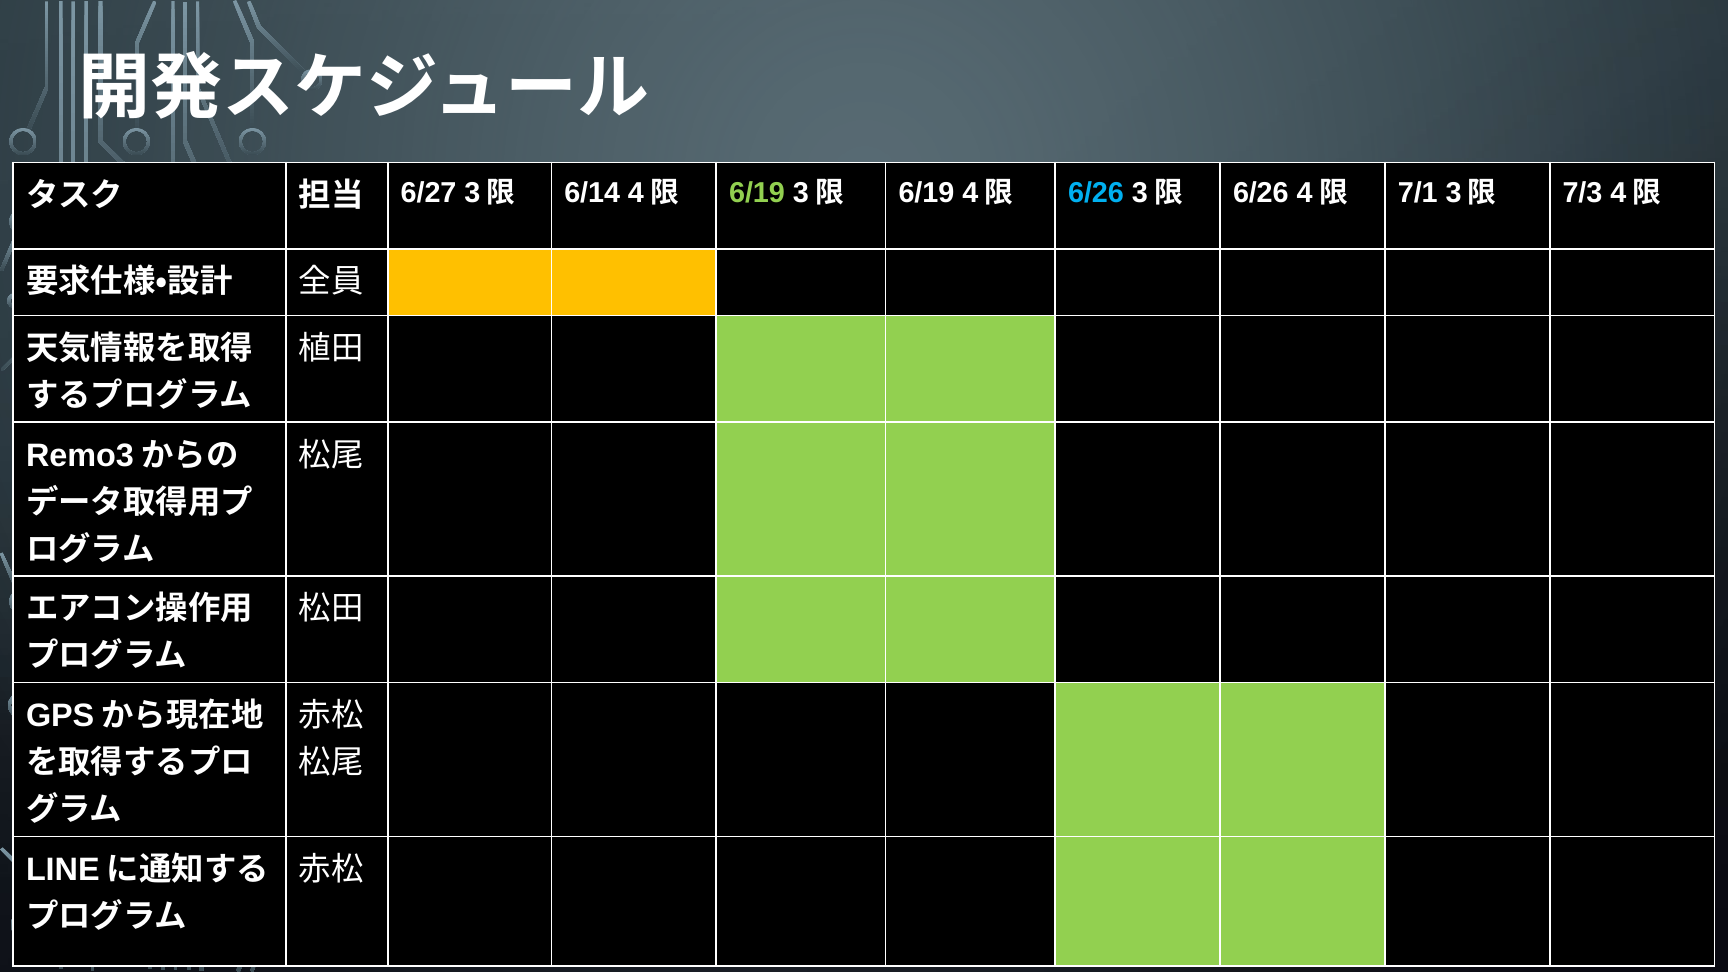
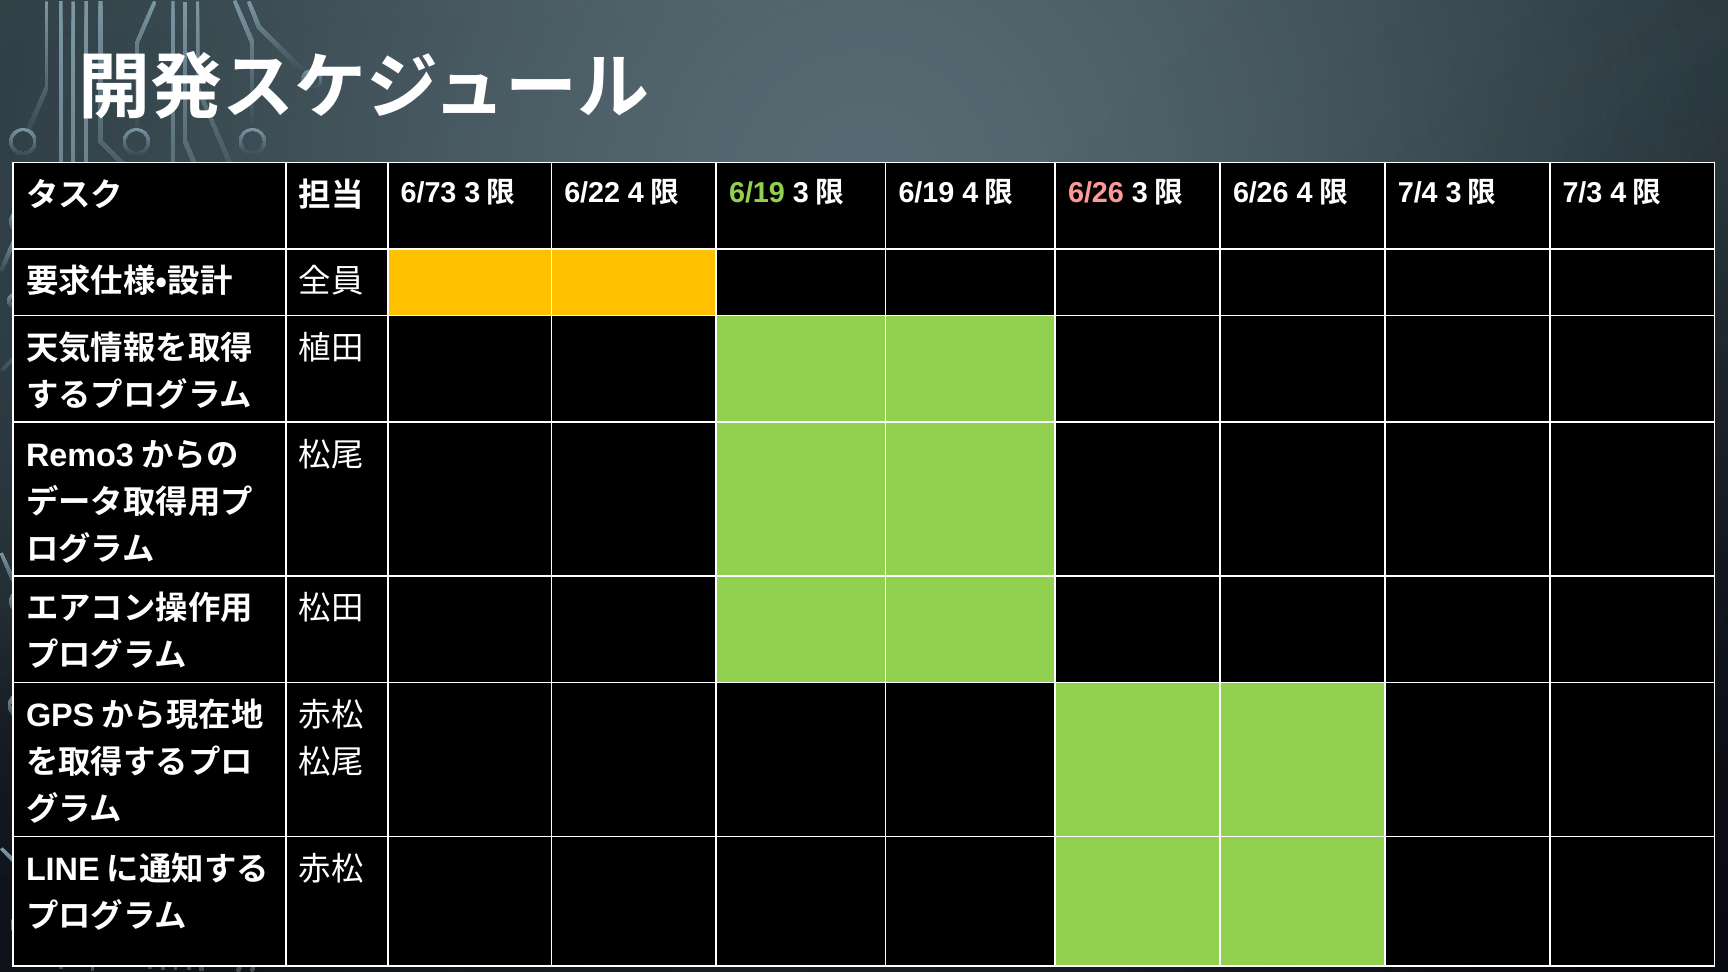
6/27: 6/27 -> 6/73
6/14: 6/14 -> 6/22
6/26 at (1096, 193) colour: light blue -> pink
7/1: 7/1 -> 7/4
